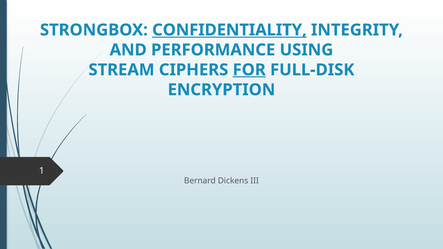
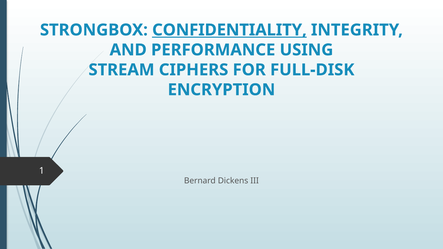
FOR underline: present -> none
